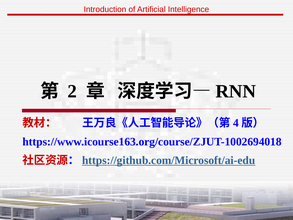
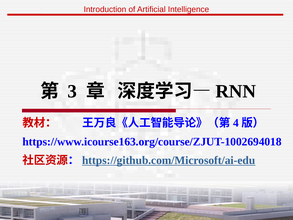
2: 2 -> 3
